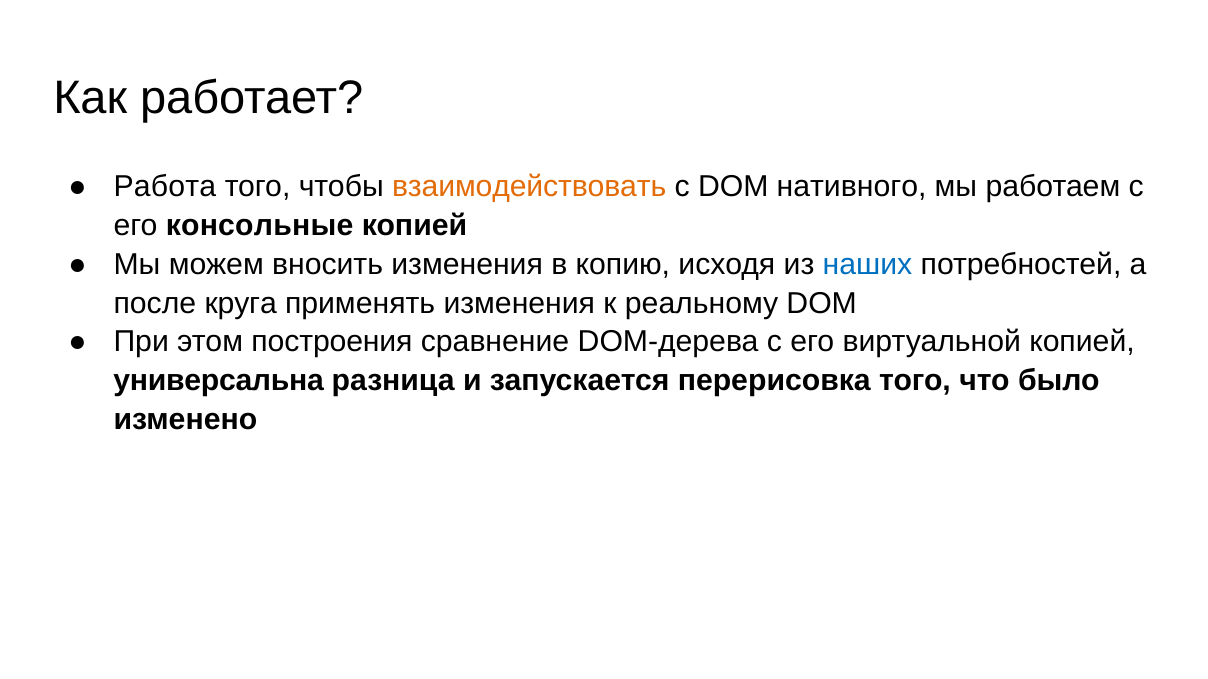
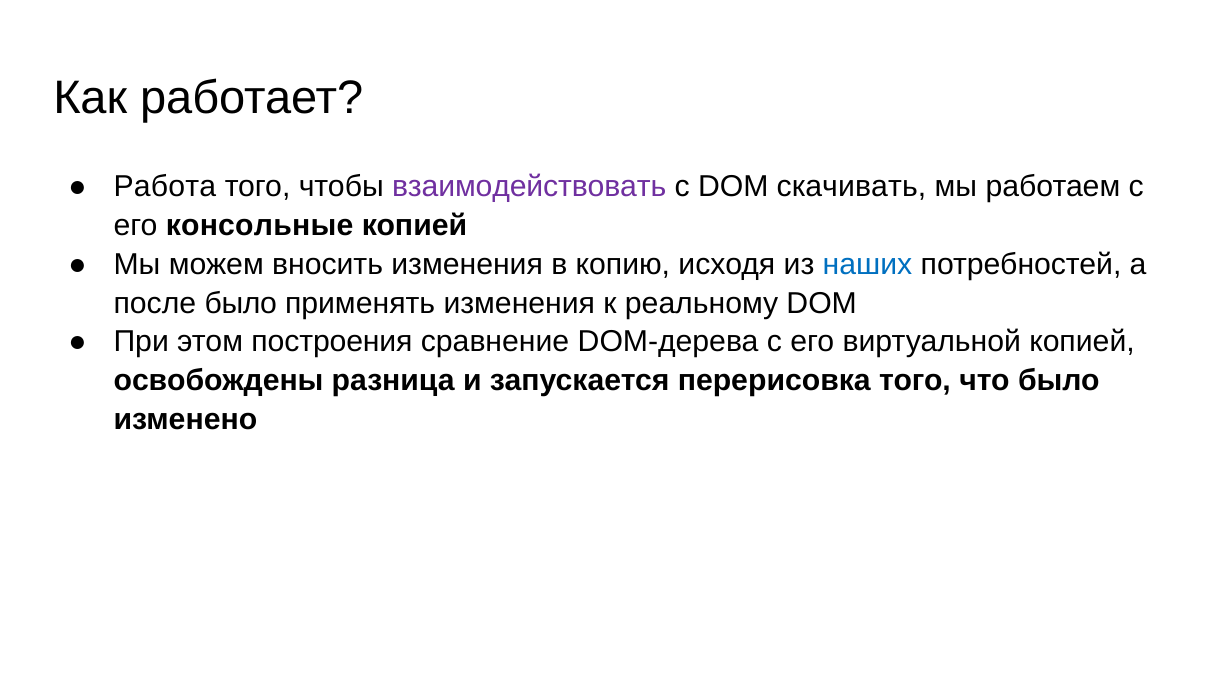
взаимодействовать colour: orange -> purple
нативного: нативного -> скачивать
после круга: круга -> было
универсальна: универсальна -> освобождены
